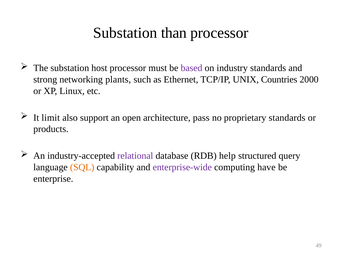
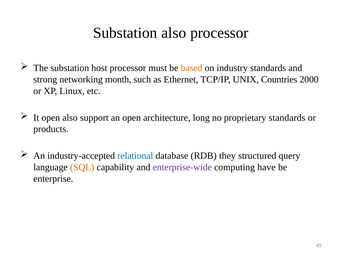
Substation than: than -> also
based colour: purple -> orange
plants: plants -> month
It limit: limit -> open
pass: pass -> long
relational colour: purple -> blue
help: help -> they
